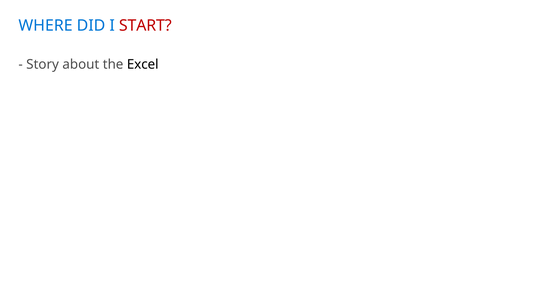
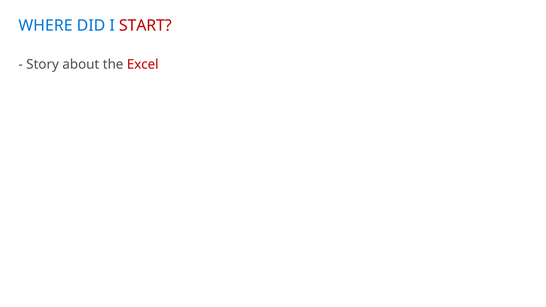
Excel colour: black -> red
